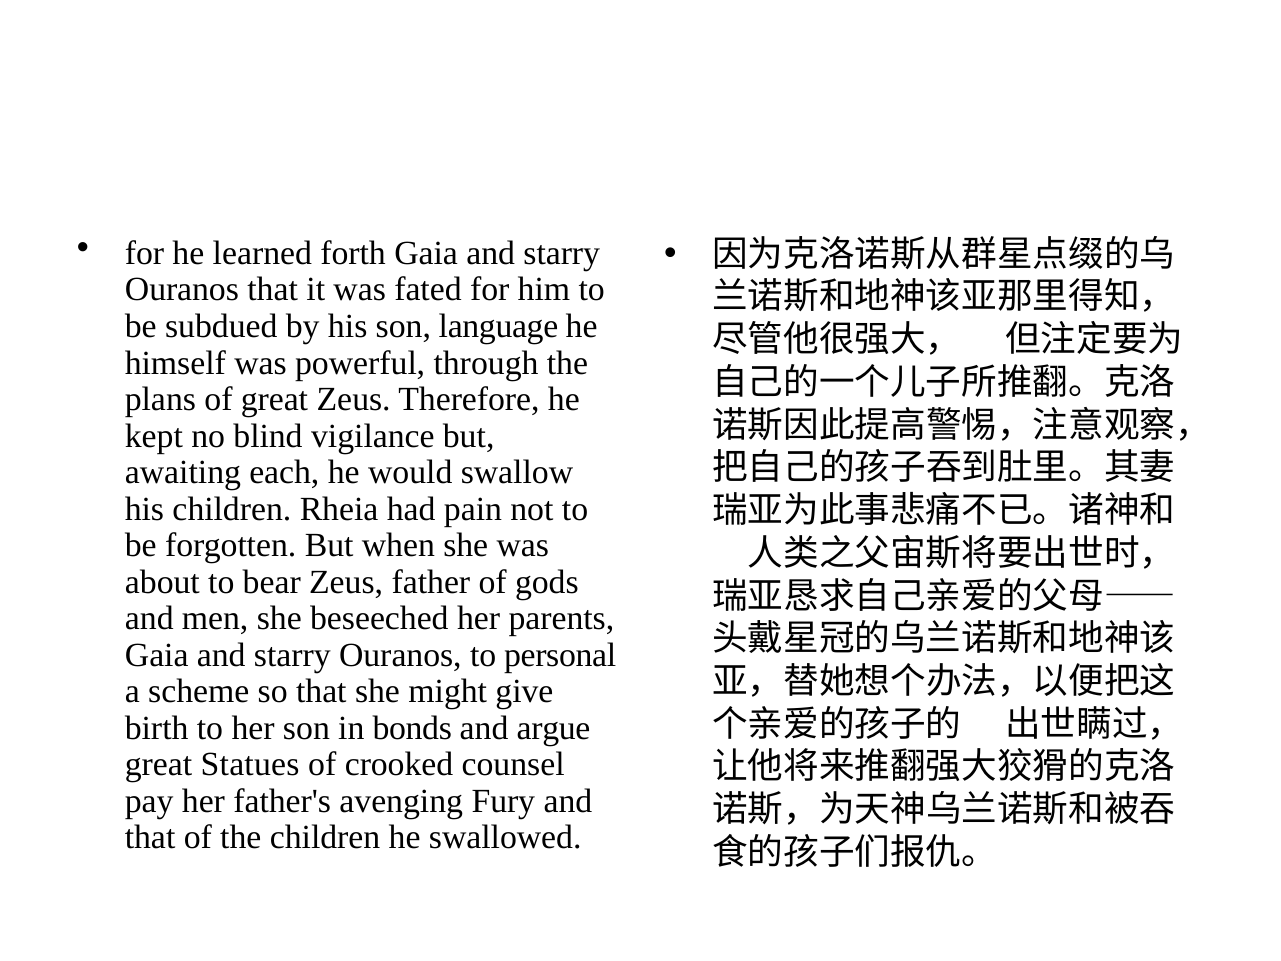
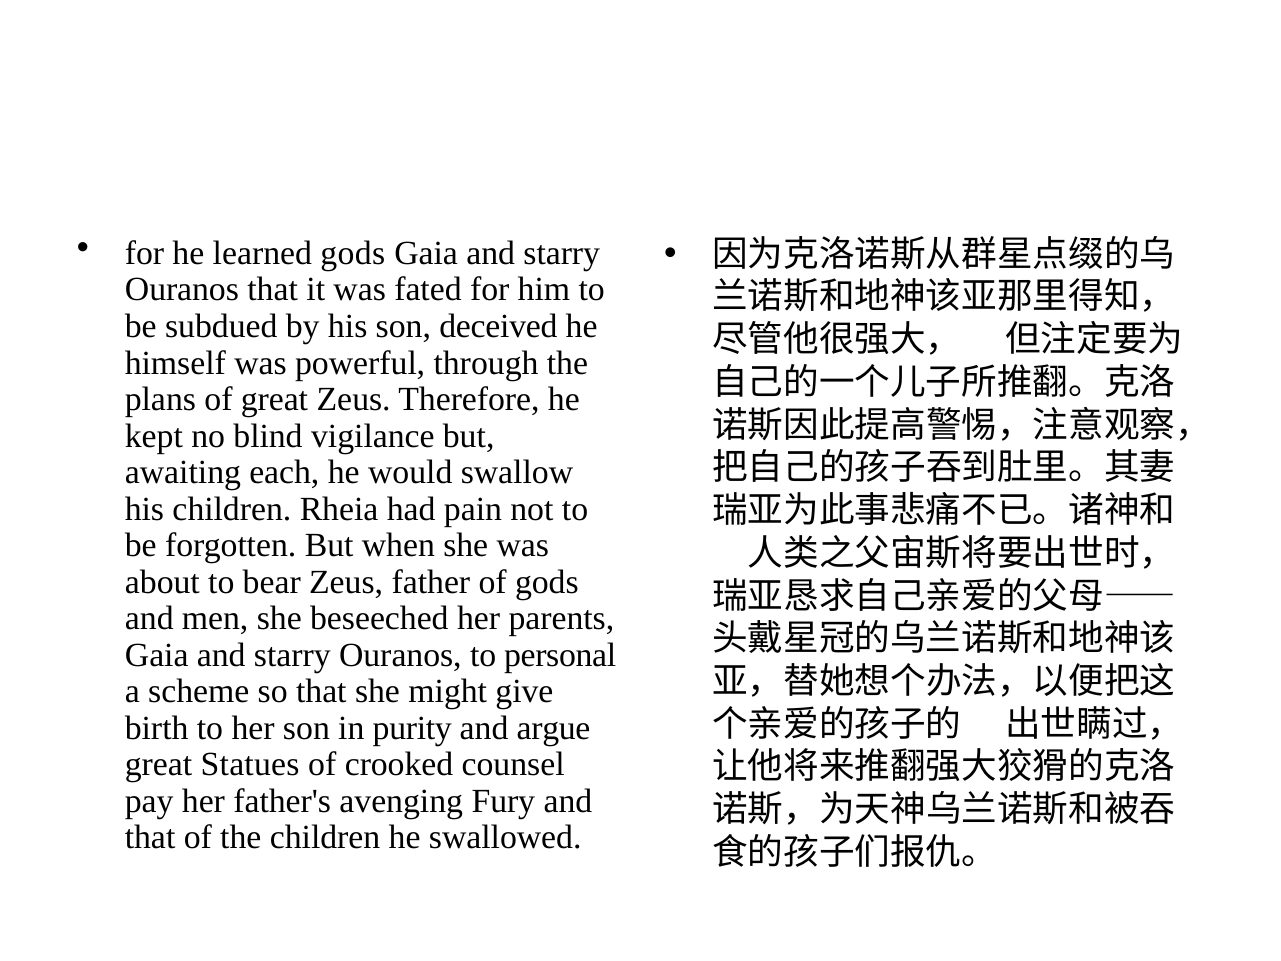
learned forth: forth -> gods
language: language -> deceived
bonds: bonds -> purity
